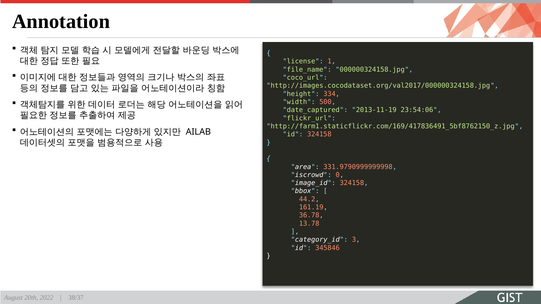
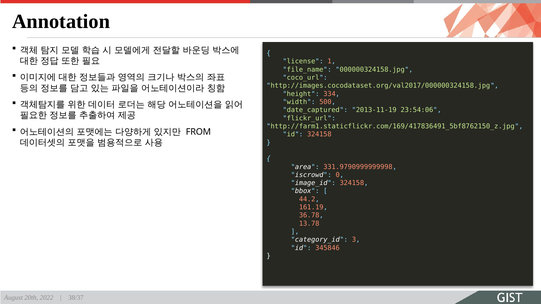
AILAB: AILAB -> FROM
